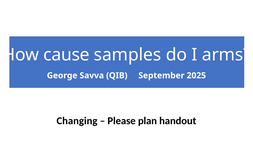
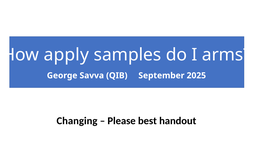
cause: cause -> apply
plan: plan -> best
